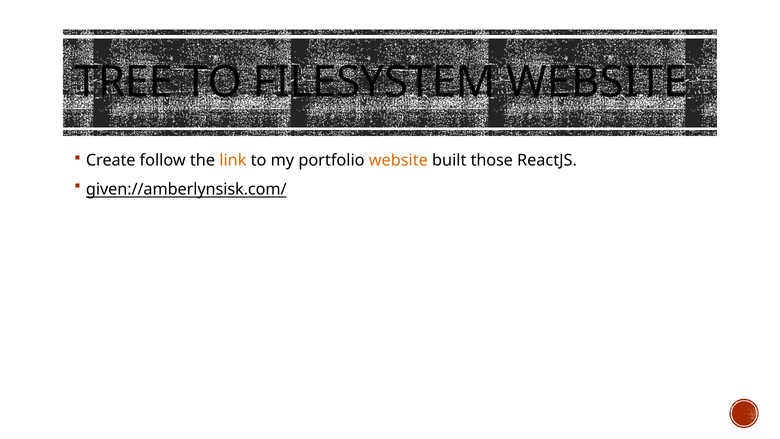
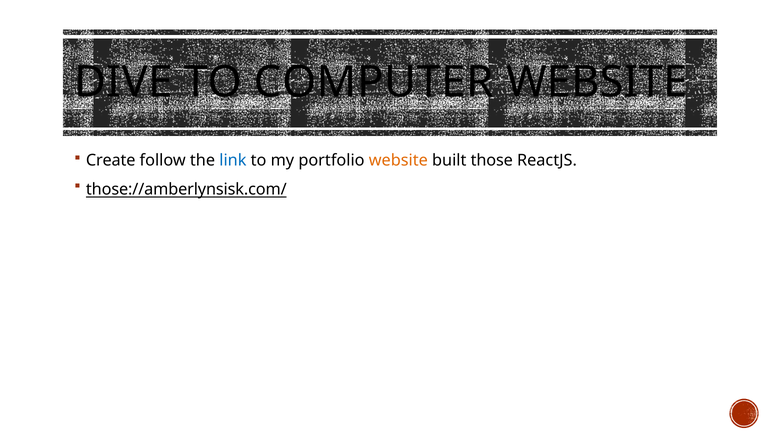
TREE: TREE -> DIVE
FILESYSTEM: FILESYSTEM -> COMPUTER
link colour: orange -> blue
given://amberlynsisk.com/: given://amberlynsisk.com/ -> those://amberlynsisk.com/
